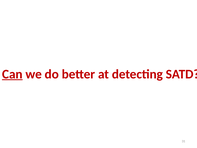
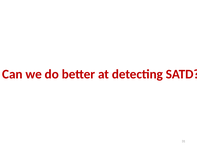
Can underline: present -> none
